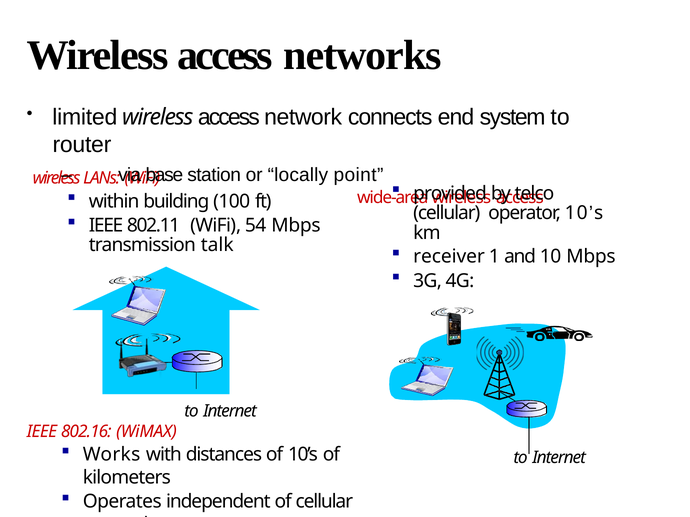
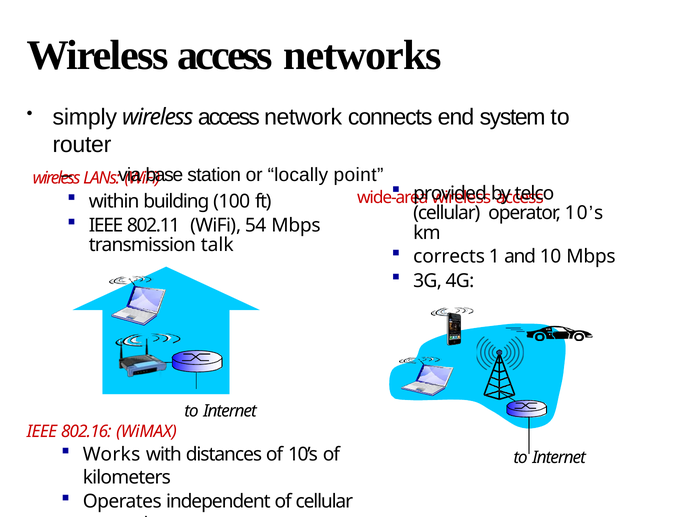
limited: limited -> simply
receiver: receiver -> corrects
